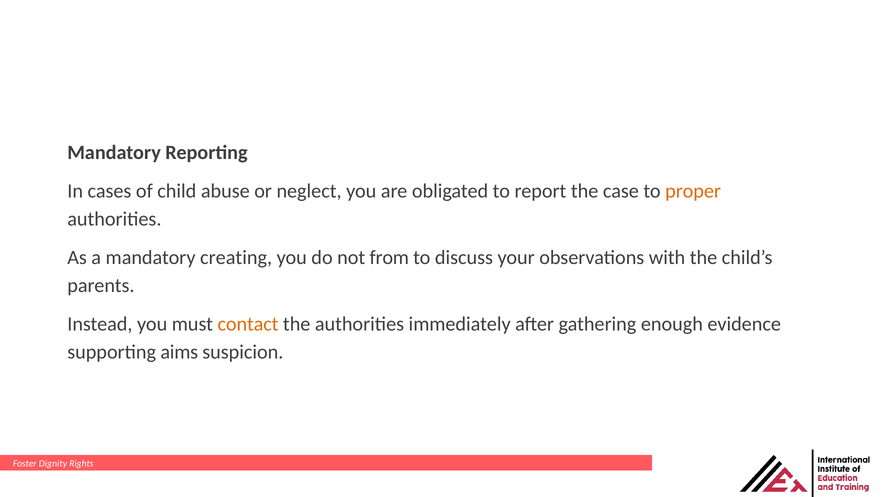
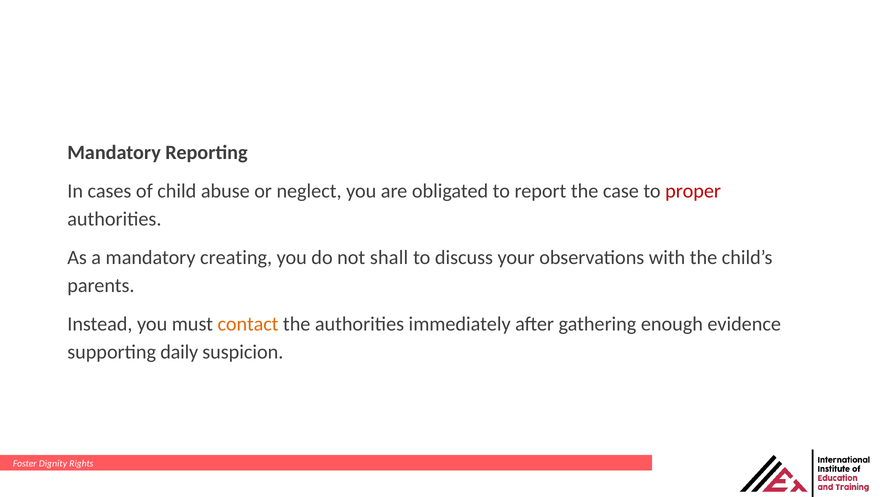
proper colour: orange -> red
from: from -> shall
aims: aims -> daily
